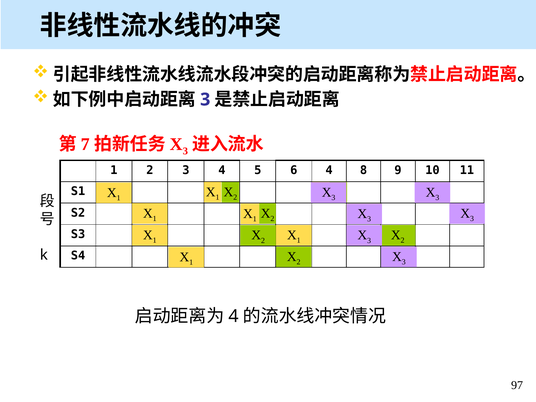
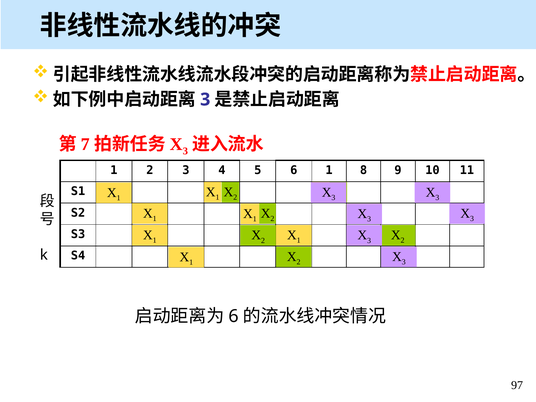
6 4: 4 -> 1
4 at (234, 316): 4 -> 6
